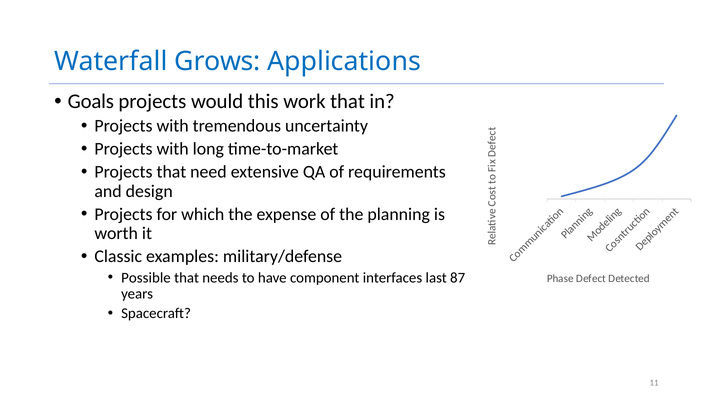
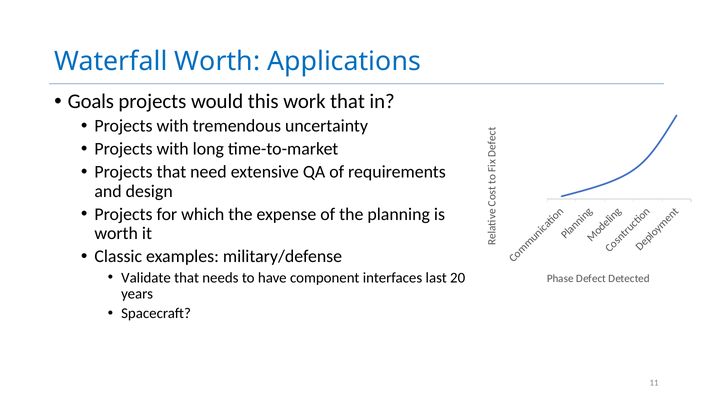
Waterfall Grows: Grows -> Worth
Possible: Possible -> Validate
87: 87 -> 20
